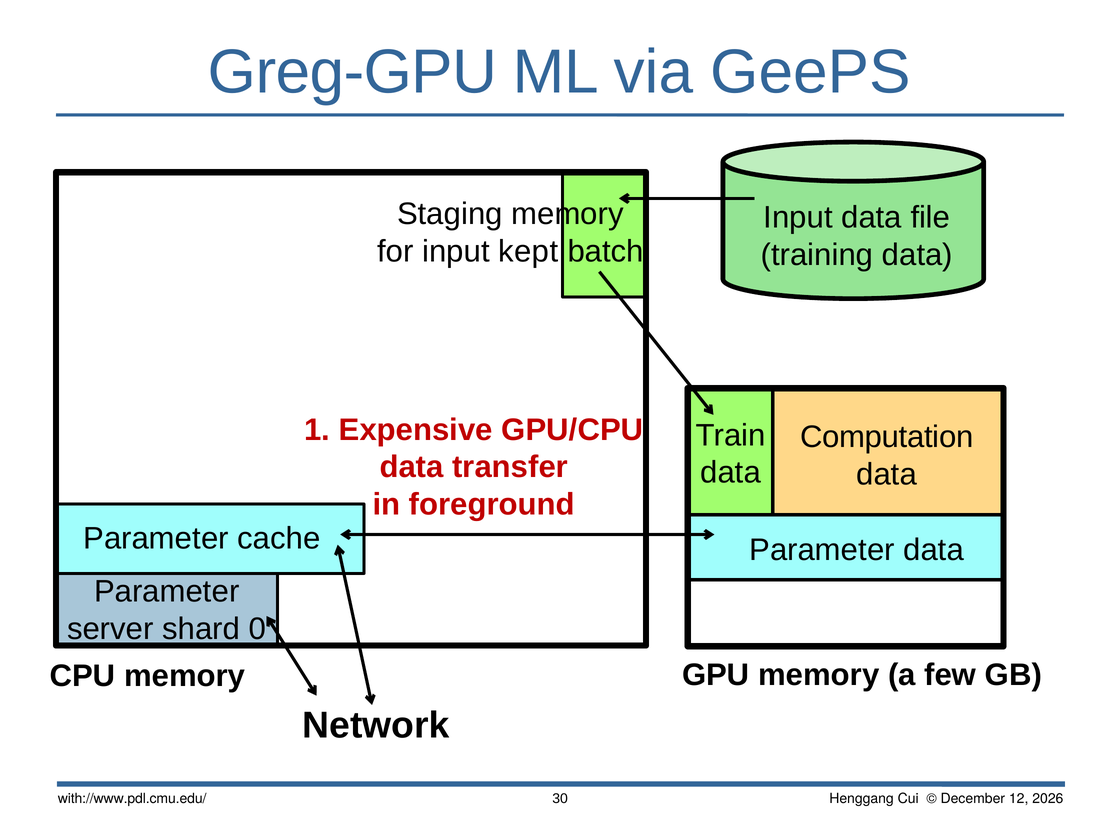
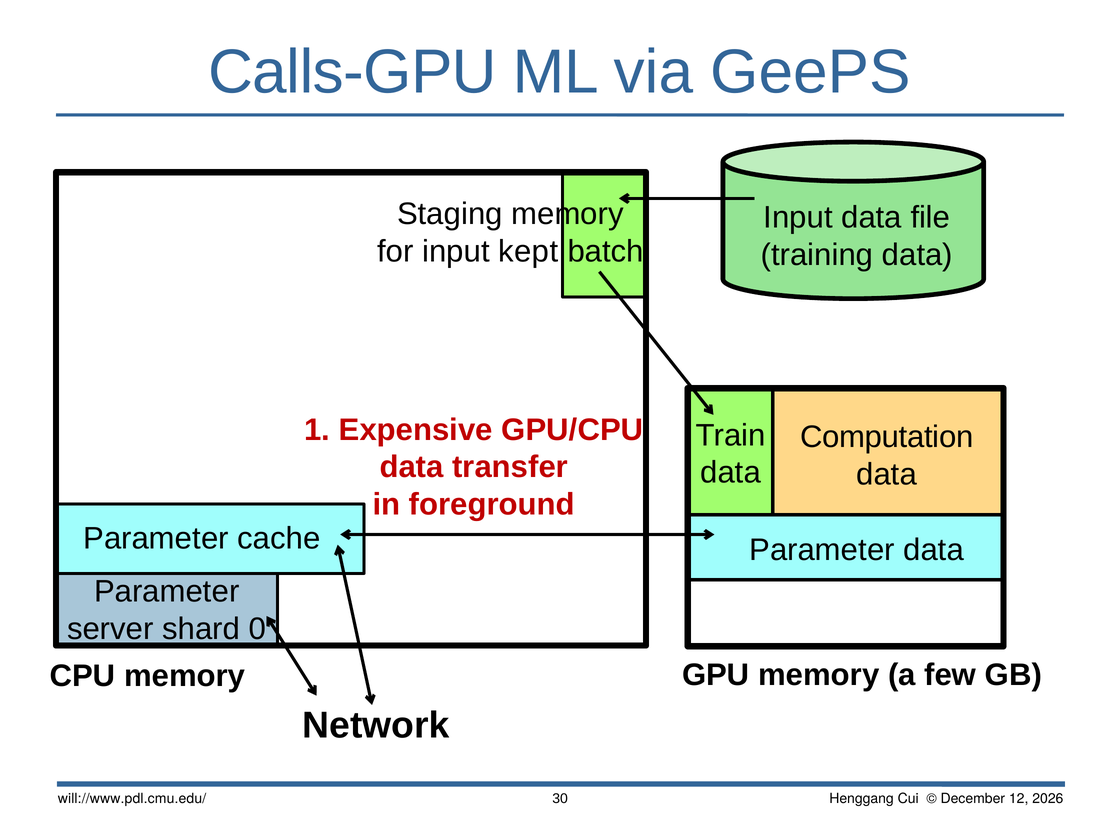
Greg-GPU: Greg-GPU -> Calls-GPU
with://www.pdl.cmu.edu/: with://www.pdl.cmu.edu/ -> will://www.pdl.cmu.edu/
